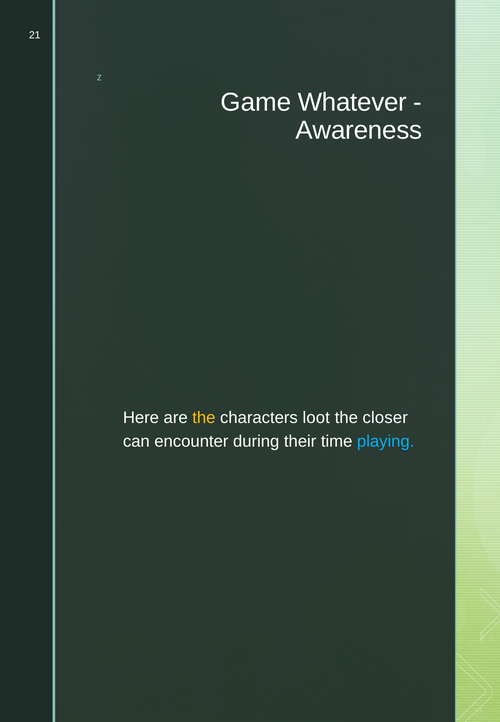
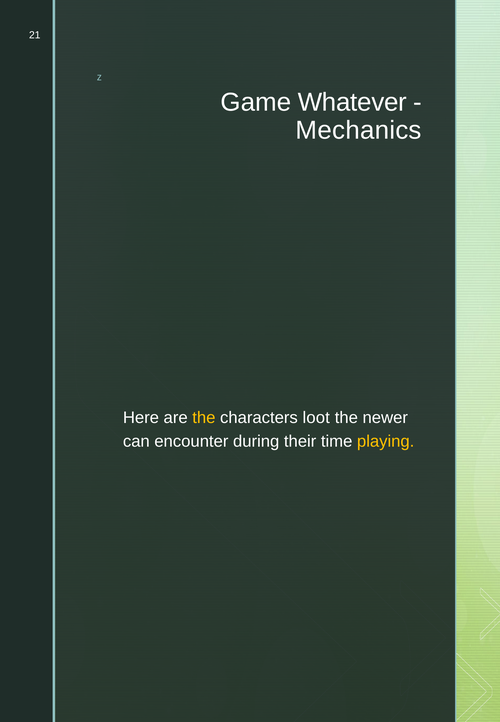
Awareness: Awareness -> Mechanics
closer: closer -> newer
playing colour: light blue -> yellow
